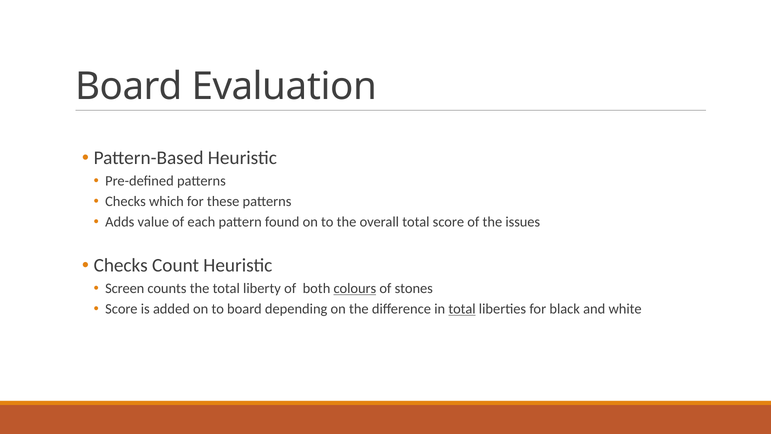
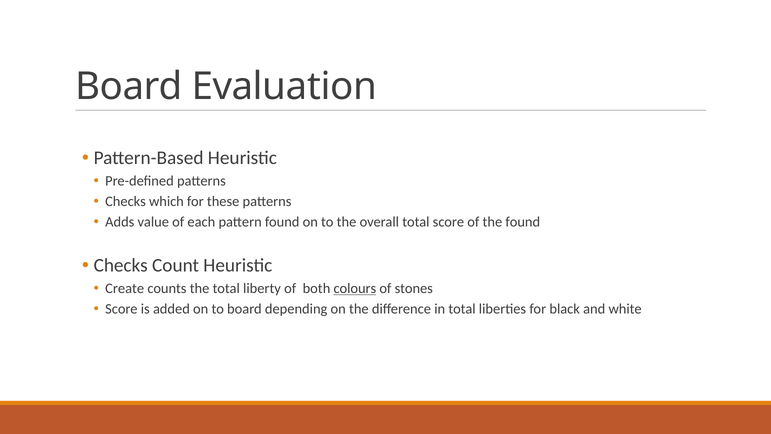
the issues: issues -> found
Screen: Screen -> Create
total at (462, 309) underline: present -> none
